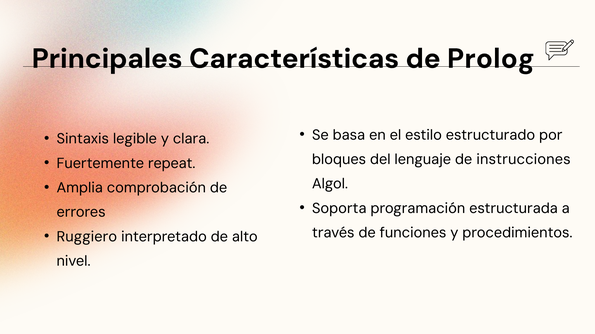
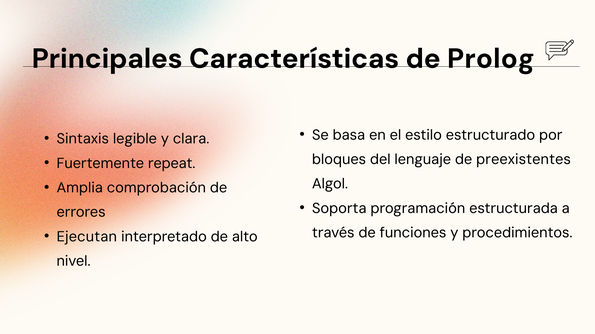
instrucciones: instrucciones -> preexistentes
Ruggiero: Ruggiero -> Ejecutan
